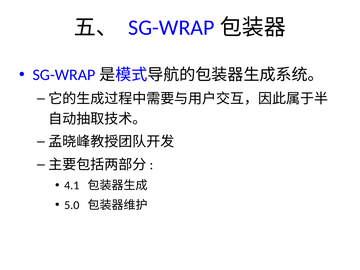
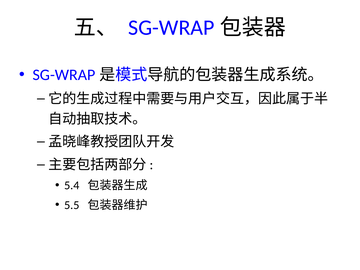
4.1: 4.1 -> 5.4
5.0: 5.0 -> 5.5
